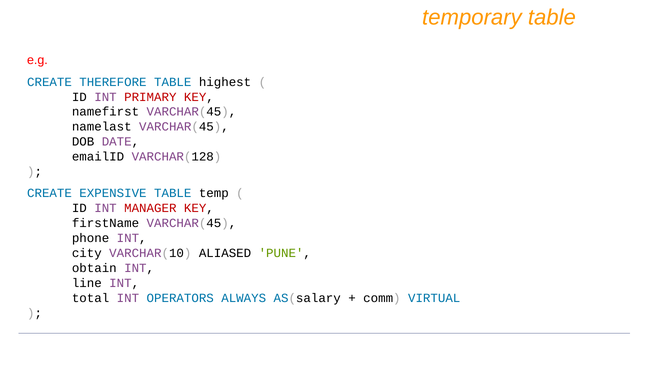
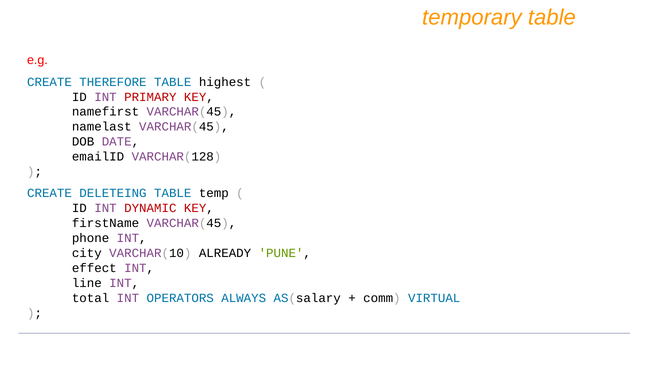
EXPENSIVE: EXPENSIVE -> DELETEING
MANAGER: MANAGER -> DYNAMIC
ALIASED: ALIASED -> ALREADY
obtain: obtain -> effect
